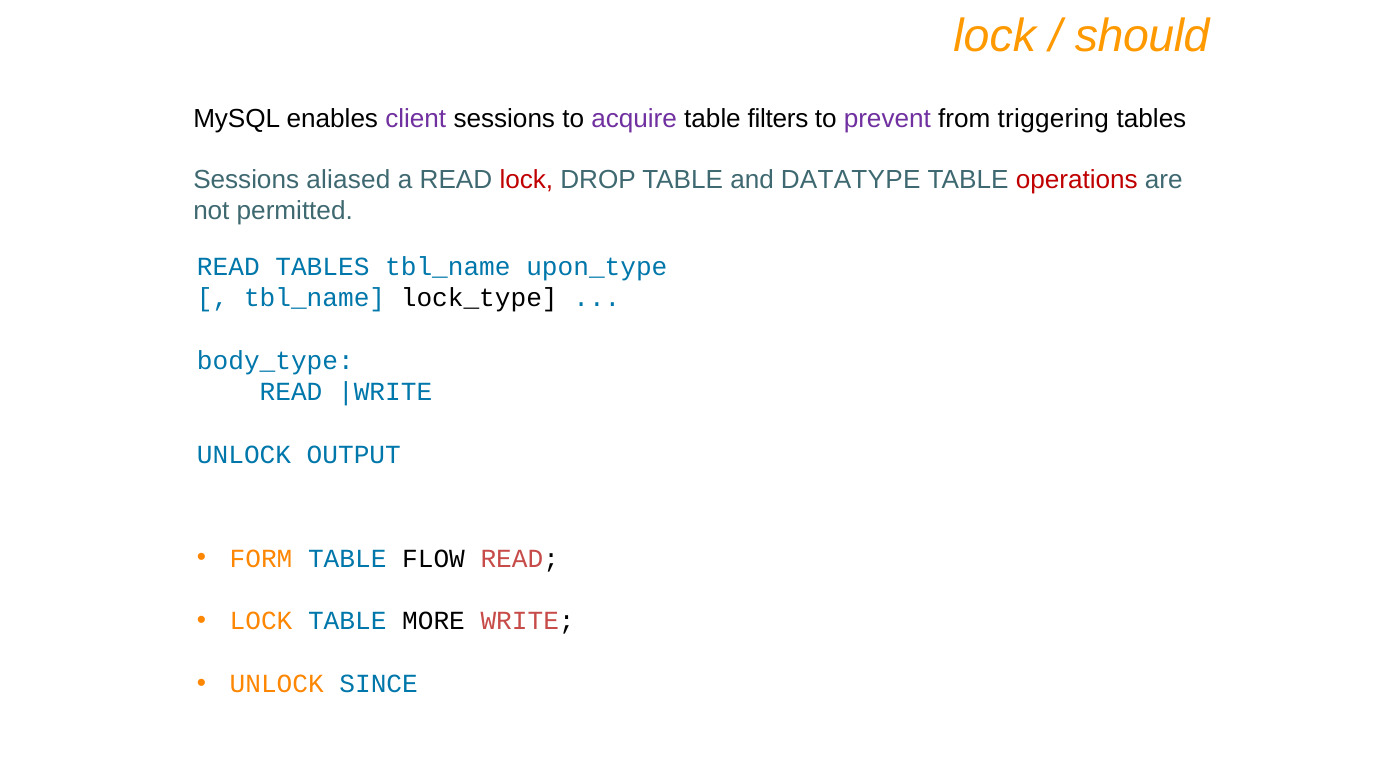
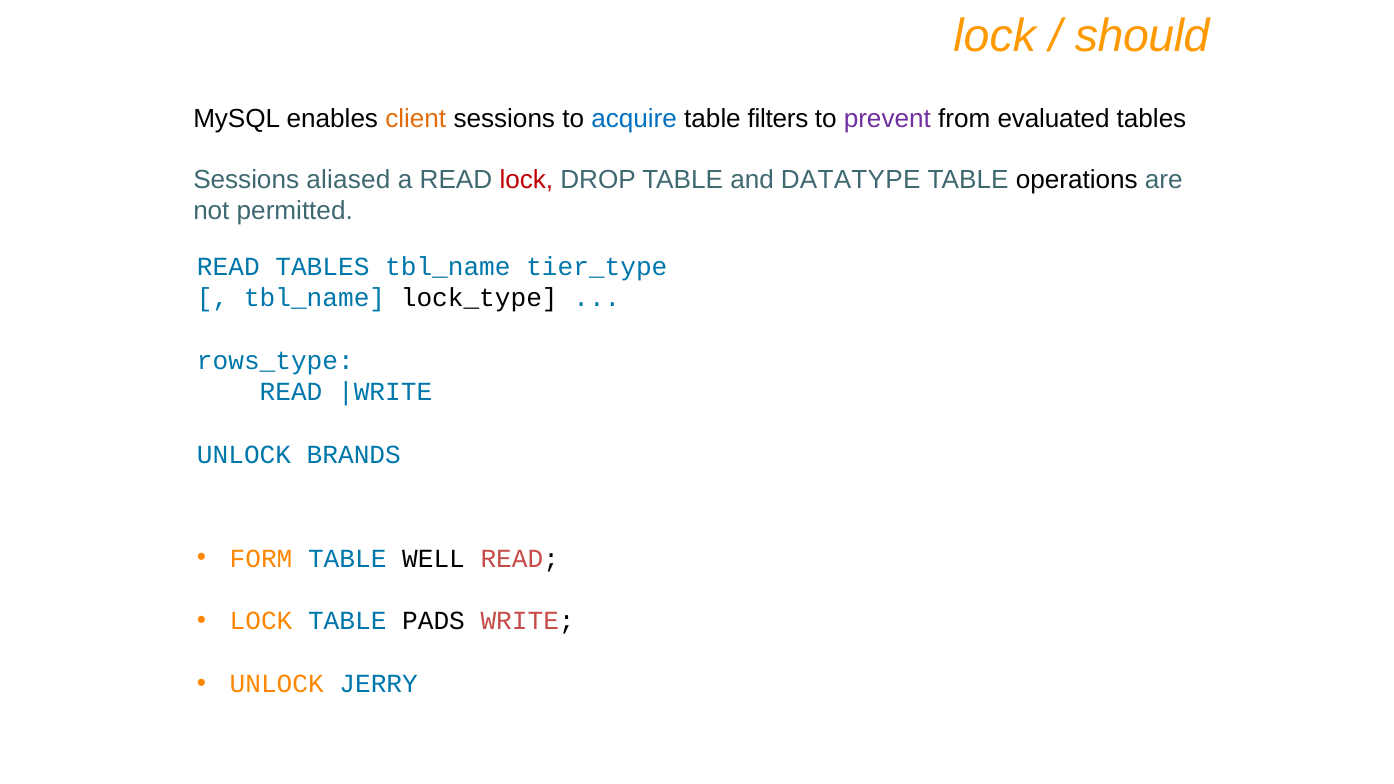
client colour: purple -> orange
acquire colour: purple -> blue
triggering: triggering -> evaluated
operations colour: red -> black
upon_type: upon_type -> tier_type
body_type: body_type -> rows_type
OUTPUT: OUTPUT -> BRANDS
FLOW: FLOW -> WELL
MORE: MORE -> PADS
SINCE: SINCE -> JERRY
